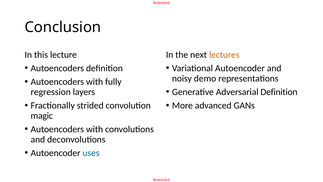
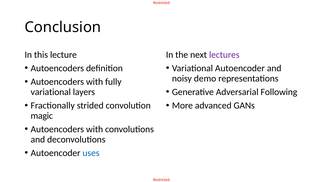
lectures colour: orange -> purple
Adversarial Definition: Definition -> Following
regression at (51, 92): regression -> variational
